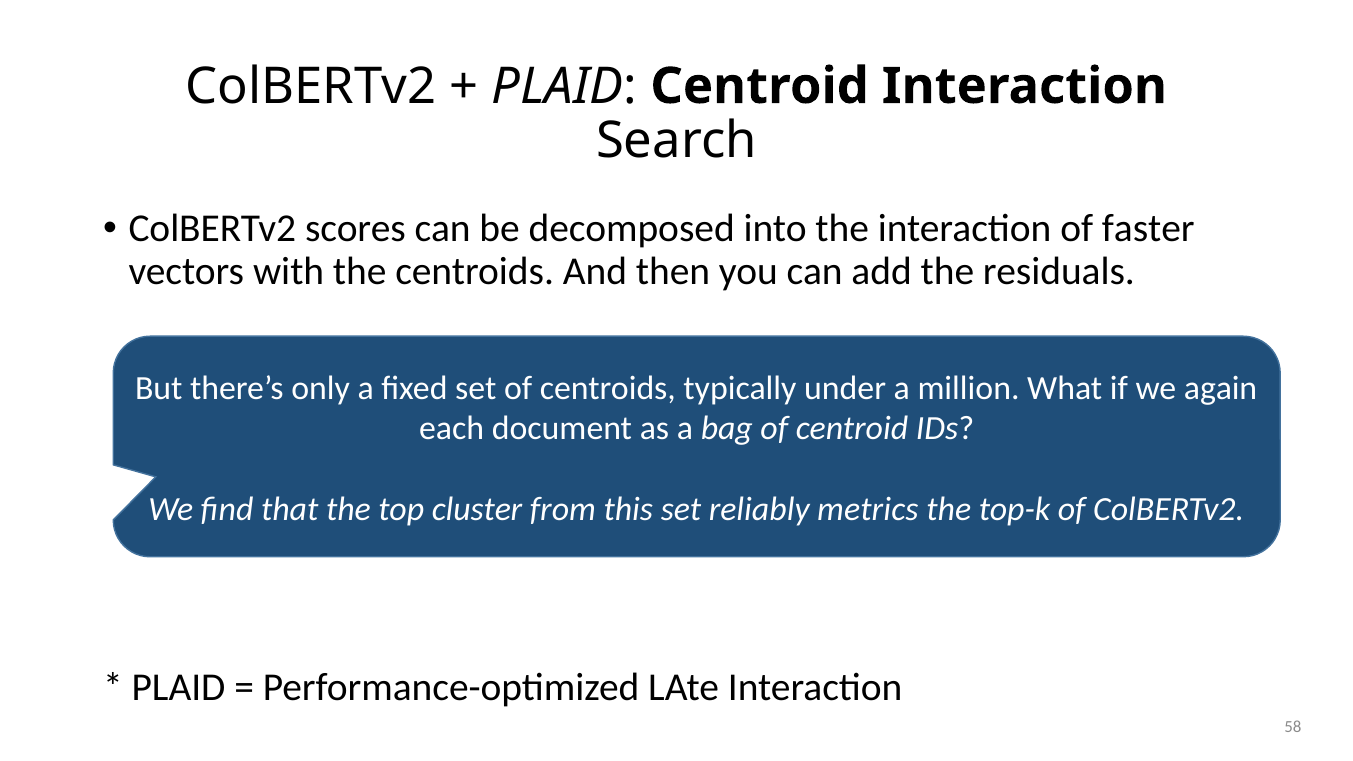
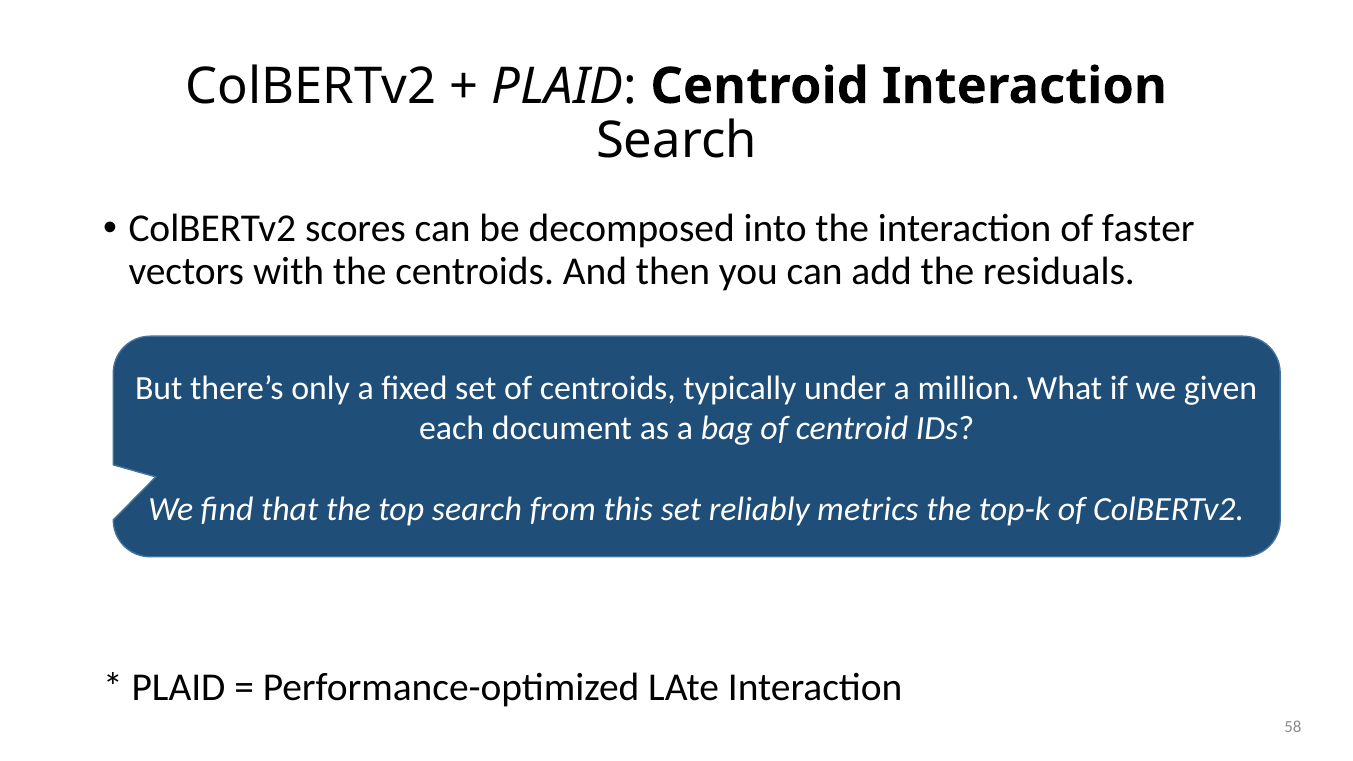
again: again -> given
top cluster: cluster -> search
